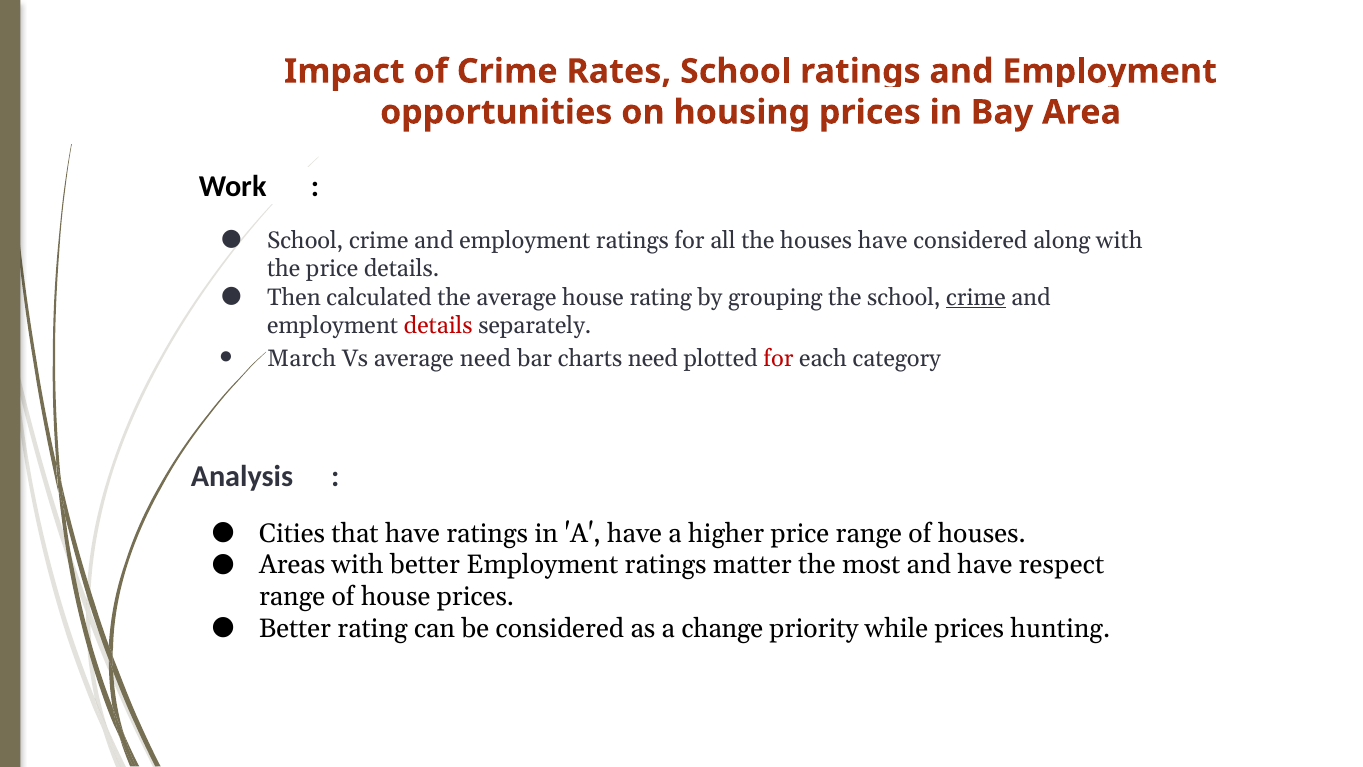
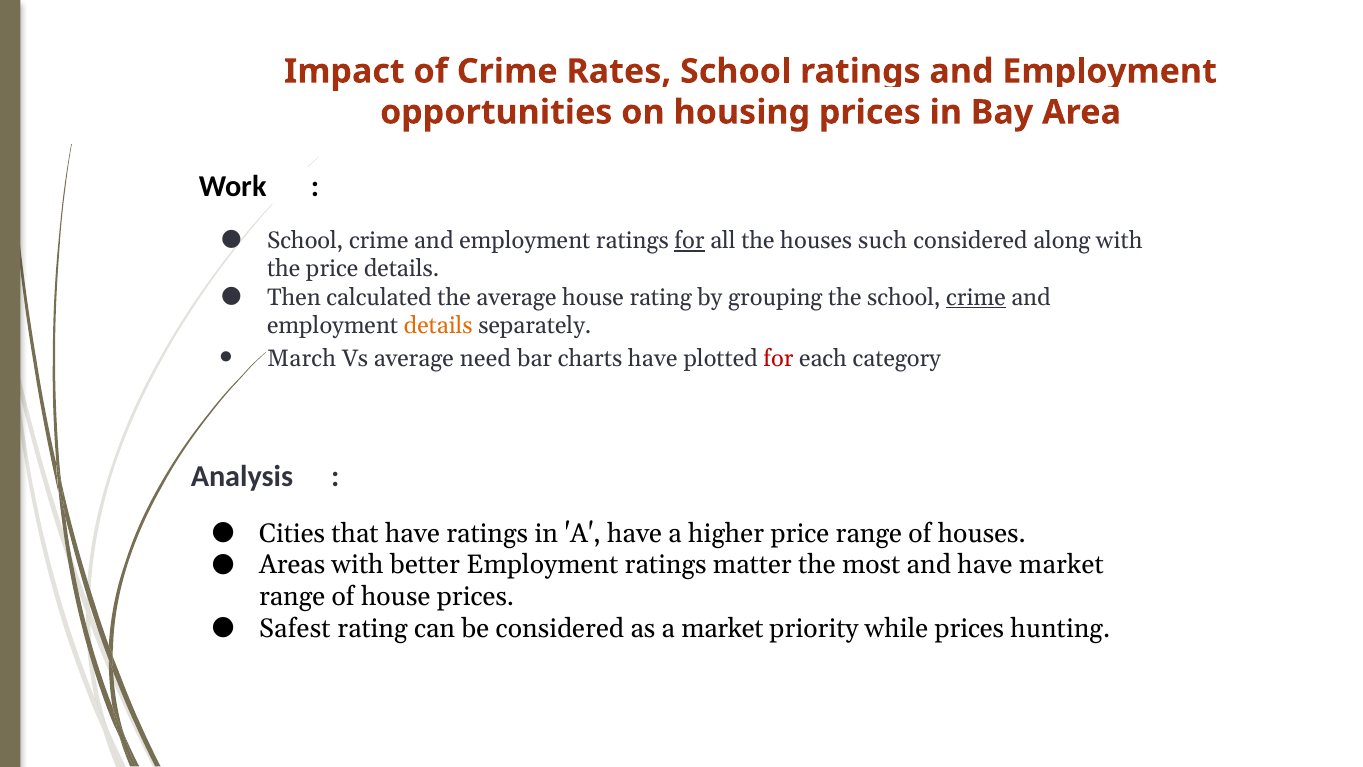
for at (690, 241) underline: none -> present
houses have: have -> such
details at (438, 326) colour: red -> orange
charts need: need -> have
have respect: respect -> market
Better at (295, 629): Better -> Safest
a change: change -> market
